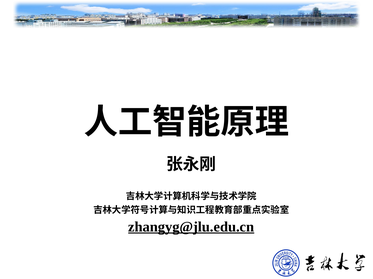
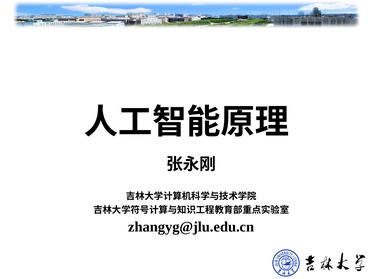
zhangyg@jlu.edu.cn underline: present -> none
